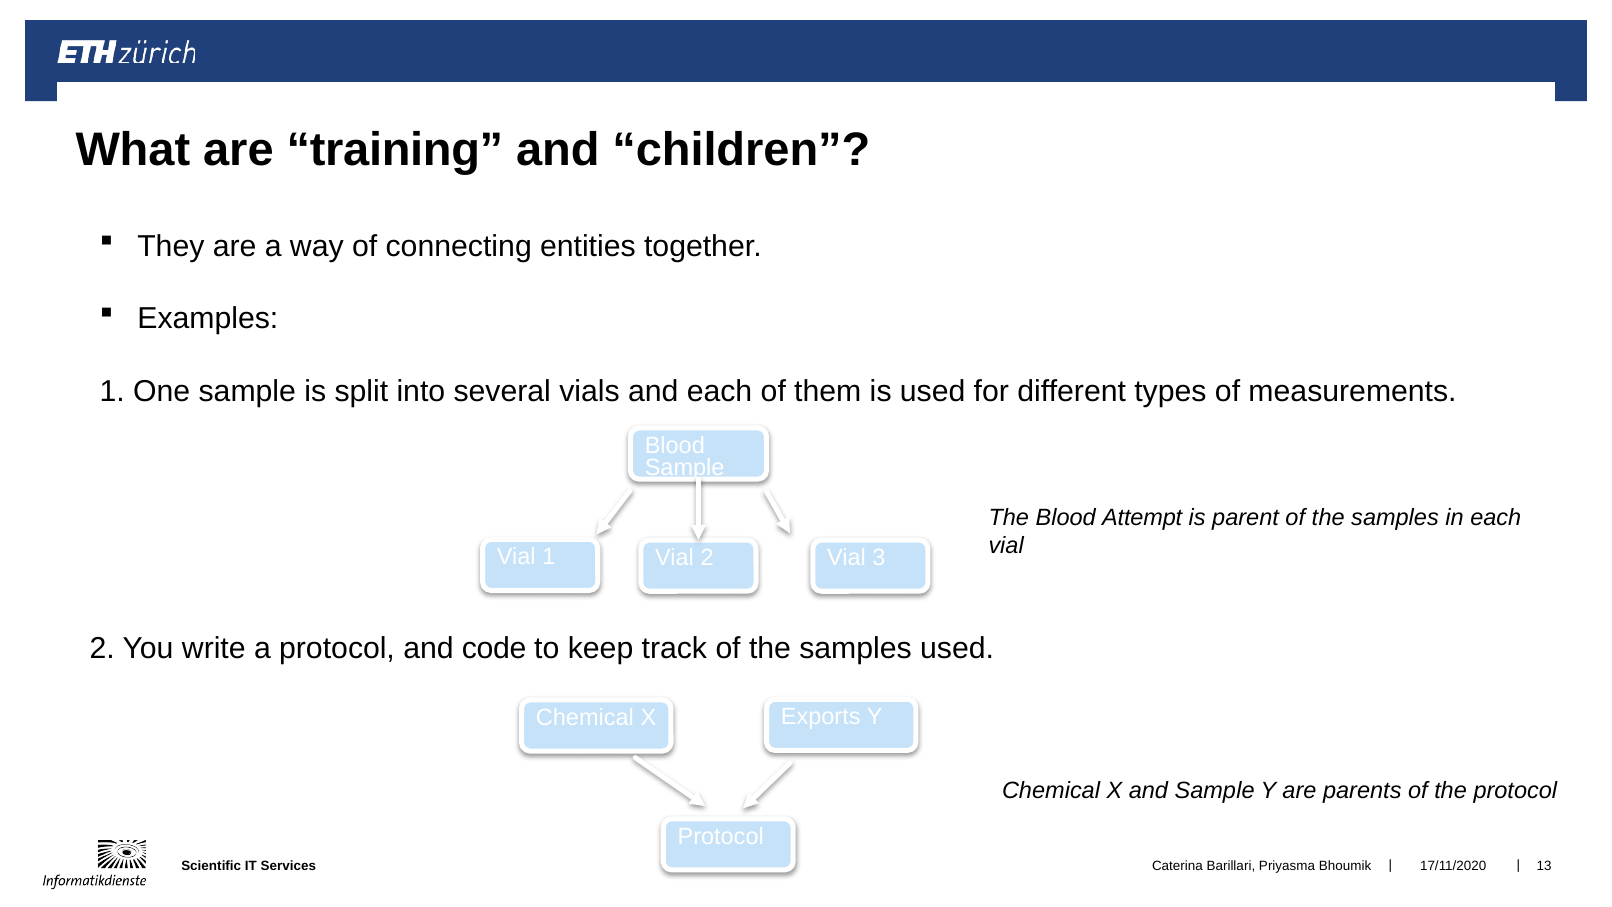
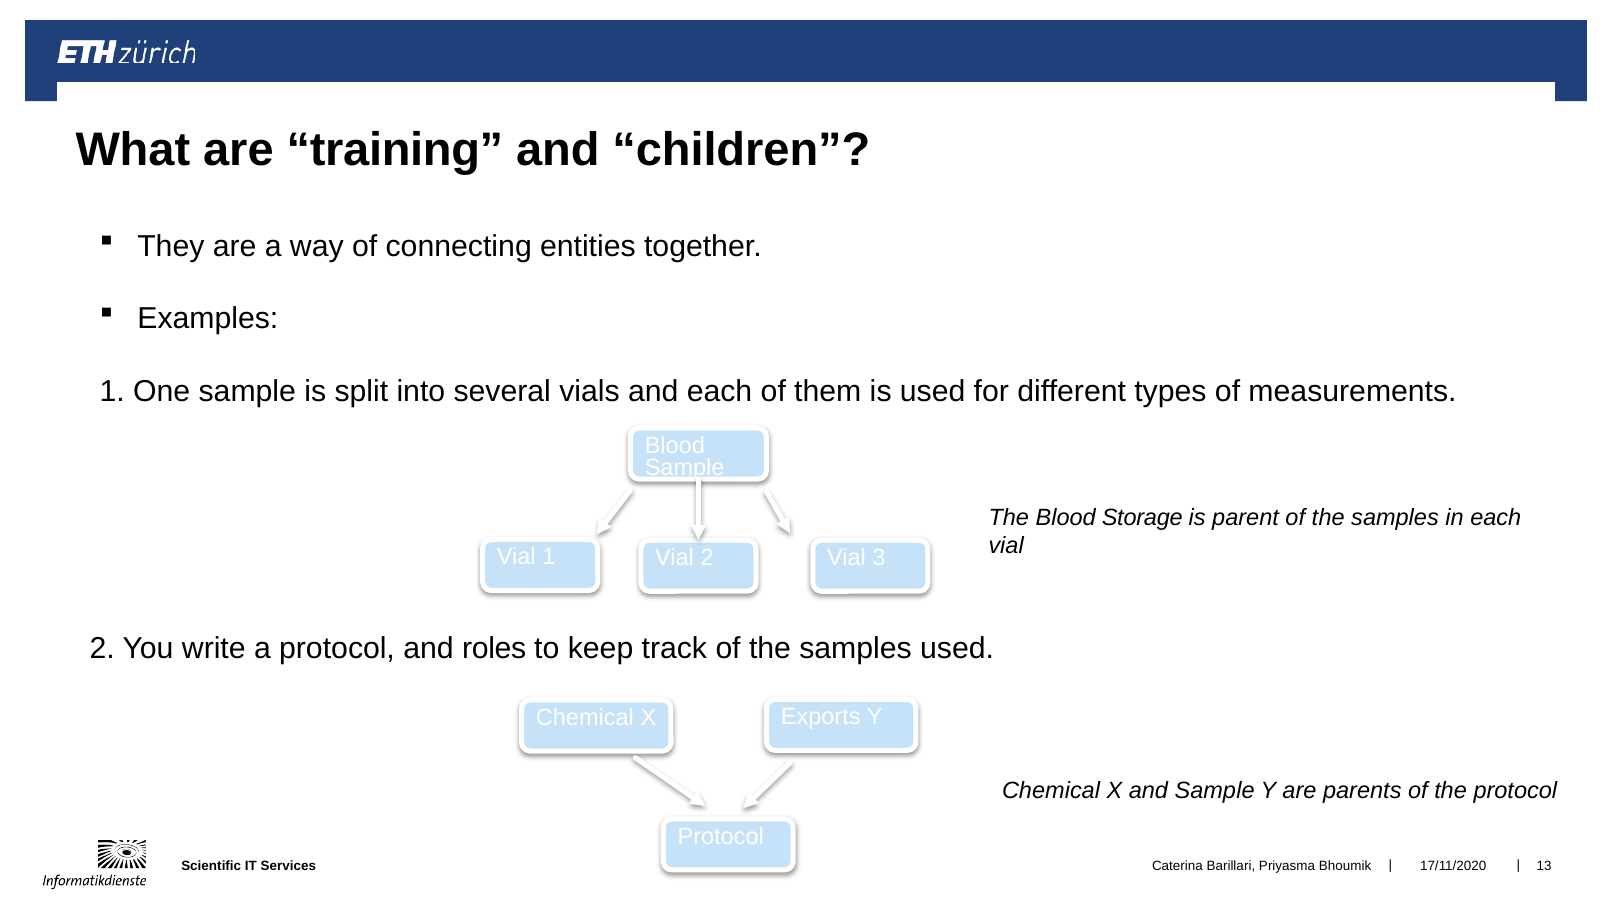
Attempt: Attempt -> Storage
code: code -> roles
